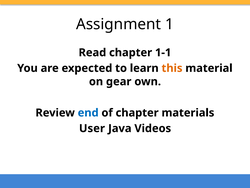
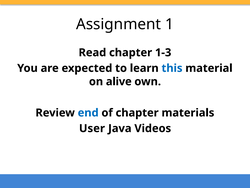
1-1: 1-1 -> 1-3
this colour: orange -> blue
gear: gear -> alive
